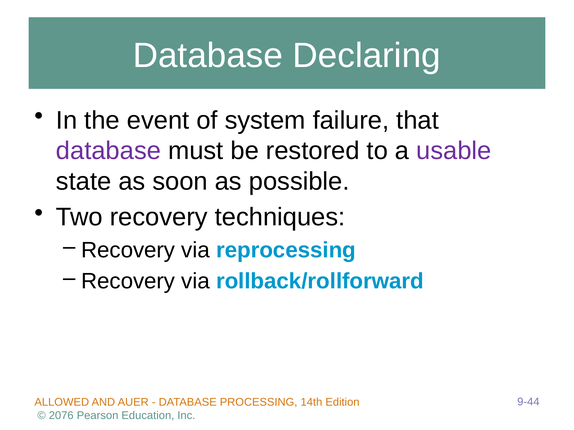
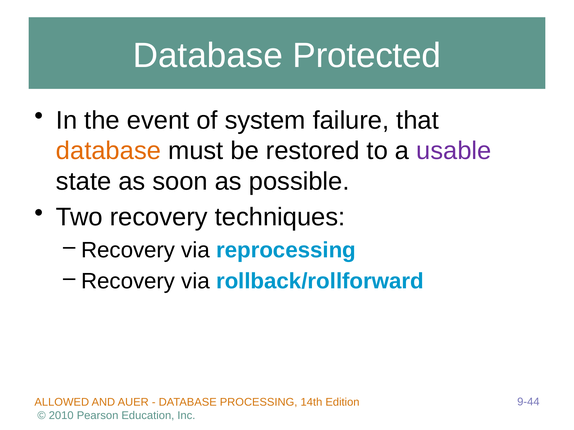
Declaring: Declaring -> Protected
database at (108, 151) colour: purple -> orange
2076: 2076 -> 2010
